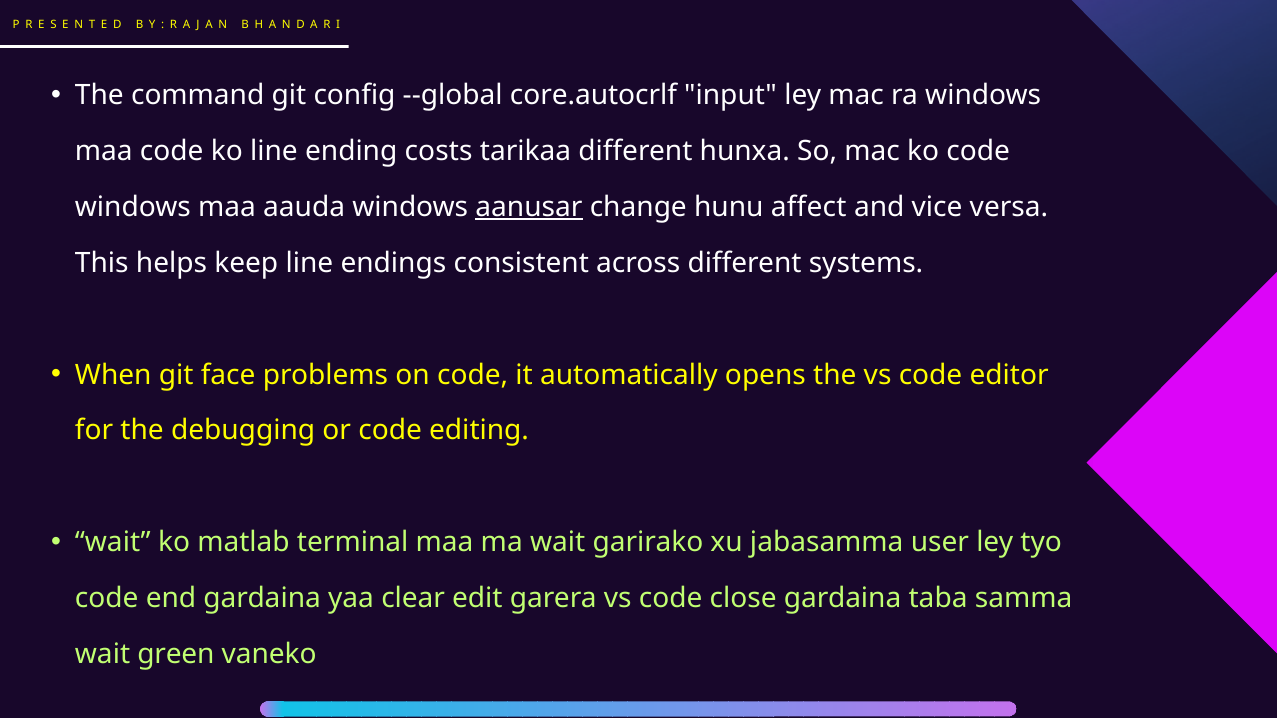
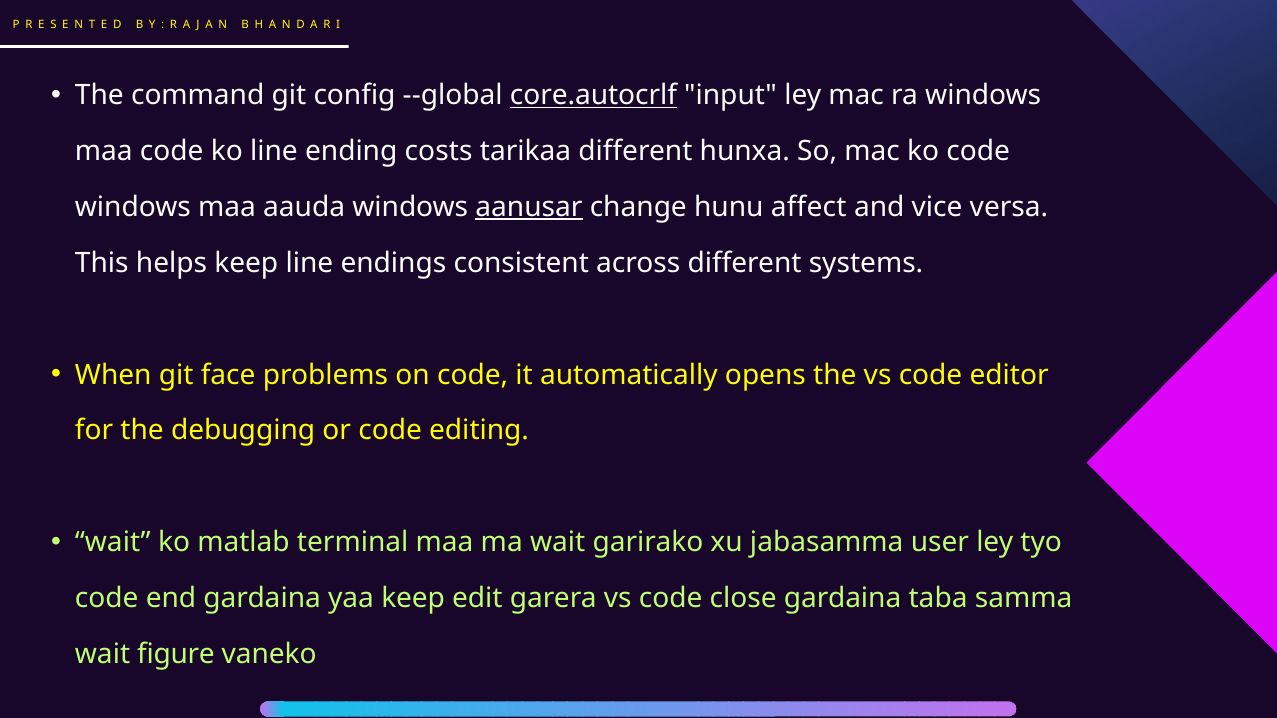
core.autocrlf underline: none -> present
yaa clear: clear -> keep
green: green -> figure
